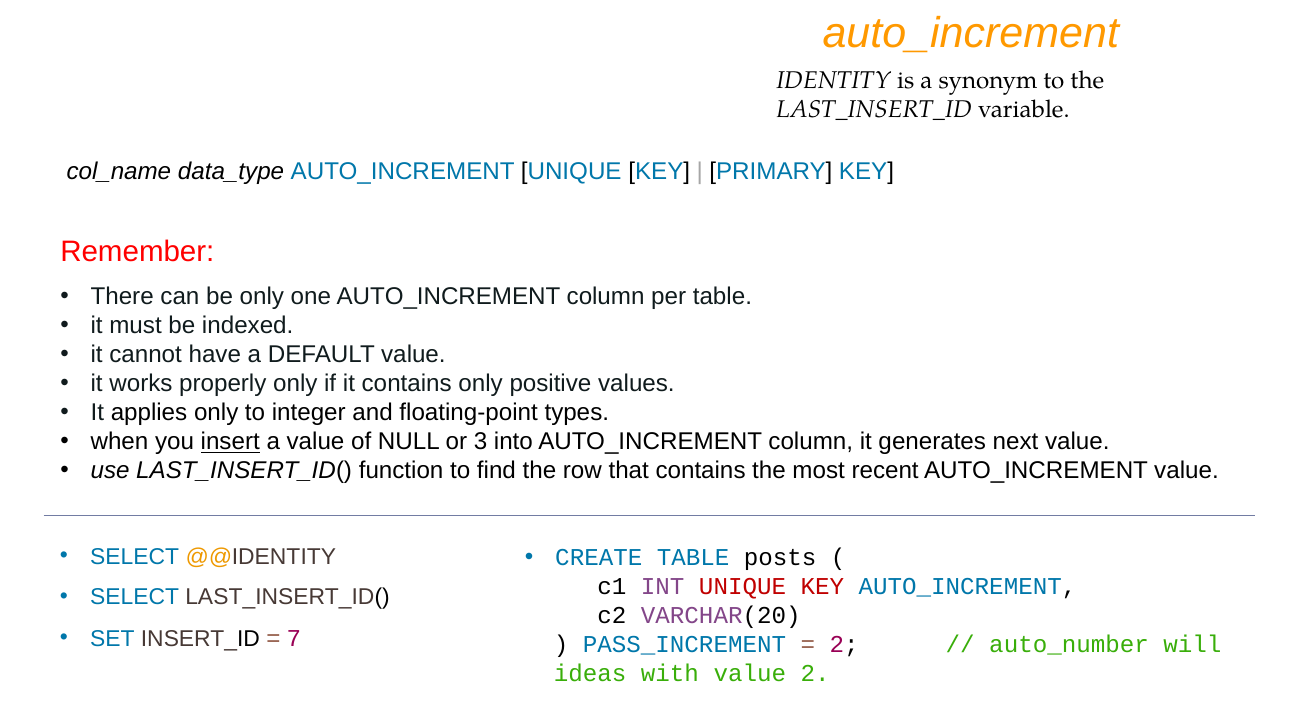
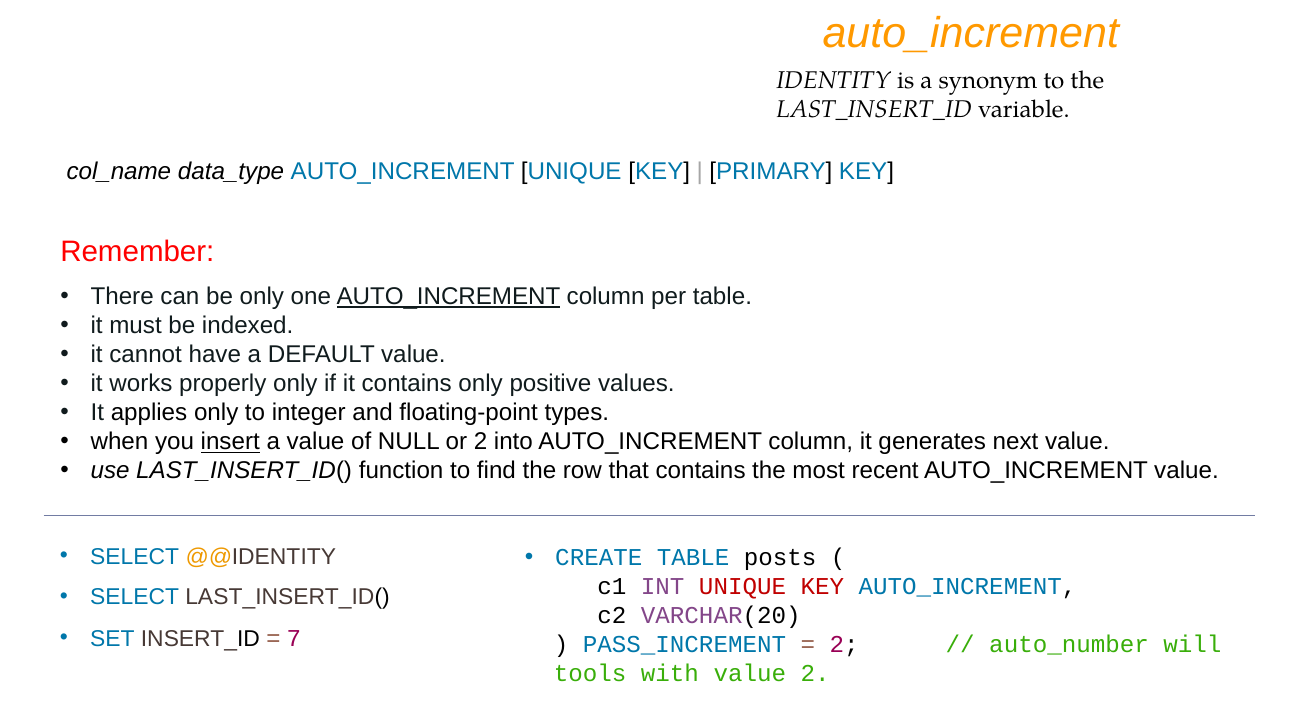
AUTO_INCREMENT at (448, 297) underline: none -> present
or 3: 3 -> 2
ideas: ideas -> tools
